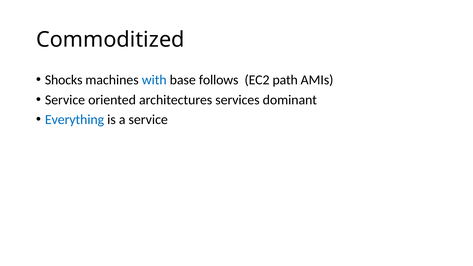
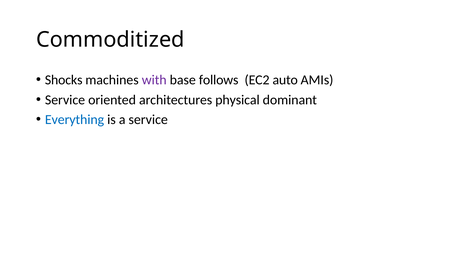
with colour: blue -> purple
path: path -> auto
services: services -> physical
